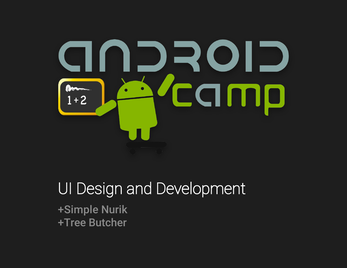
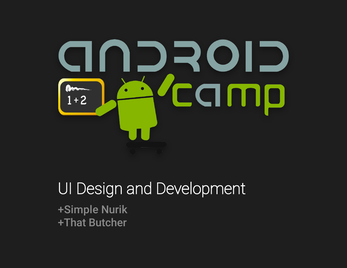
+Tree: +Tree -> +That
